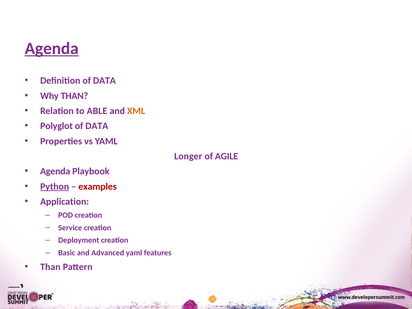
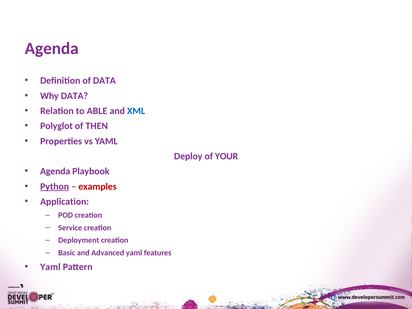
Agenda at (52, 49) underline: present -> none
Why THAN: THAN -> DATA
XML colour: orange -> blue
DATA at (97, 126): DATA -> THEN
Longer: Longer -> Deploy
AGILE: AGILE -> YOUR
Than at (50, 267): Than -> Yaml
